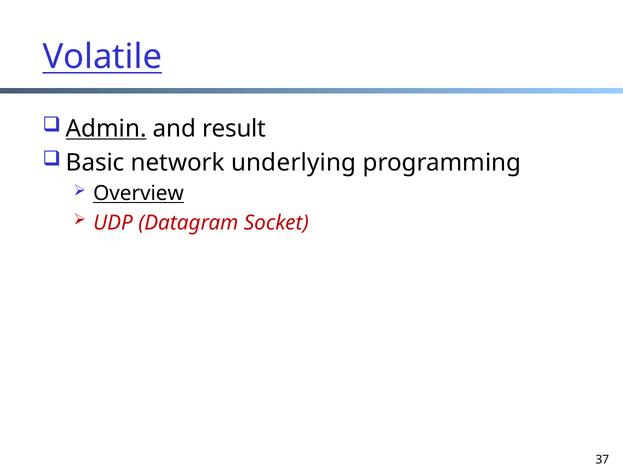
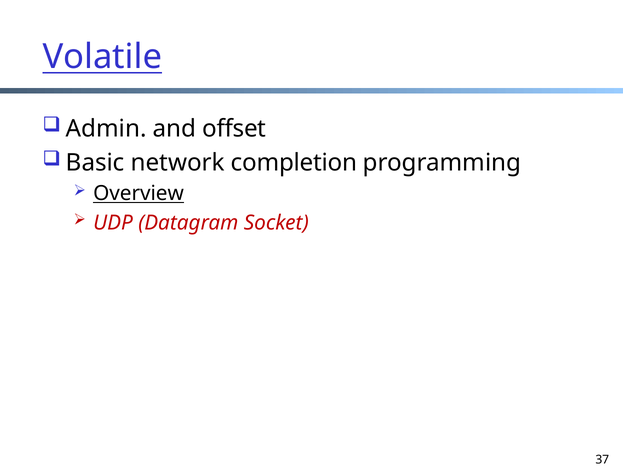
Admin underline: present -> none
result: result -> offset
underlying: underlying -> completion
